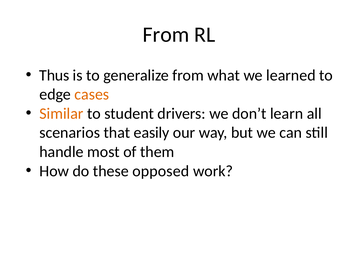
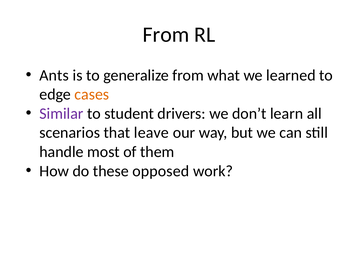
Thus: Thus -> Ants
Similar colour: orange -> purple
easily: easily -> leave
